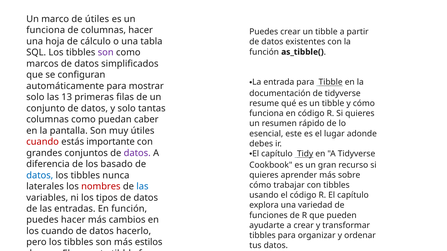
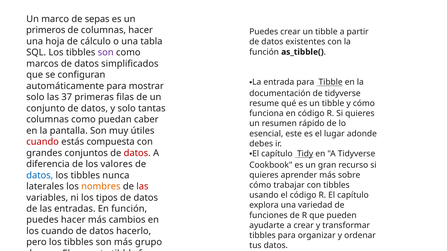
de útiles: útiles -> sepas
funciona at (46, 30): funciona -> primeros
13: 13 -> 37
importante: importante -> compuesta
datos at (137, 153) colour: purple -> red
basado: basado -> valores
nombres colour: red -> orange
las at (142, 187) colour: blue -> red
estilos: estilos -> grupo
